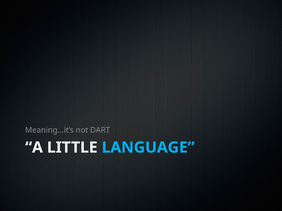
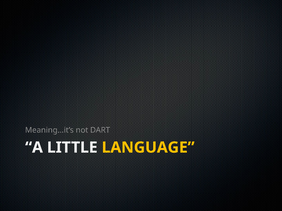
LANGUAGE colour: light blue -> yellow
